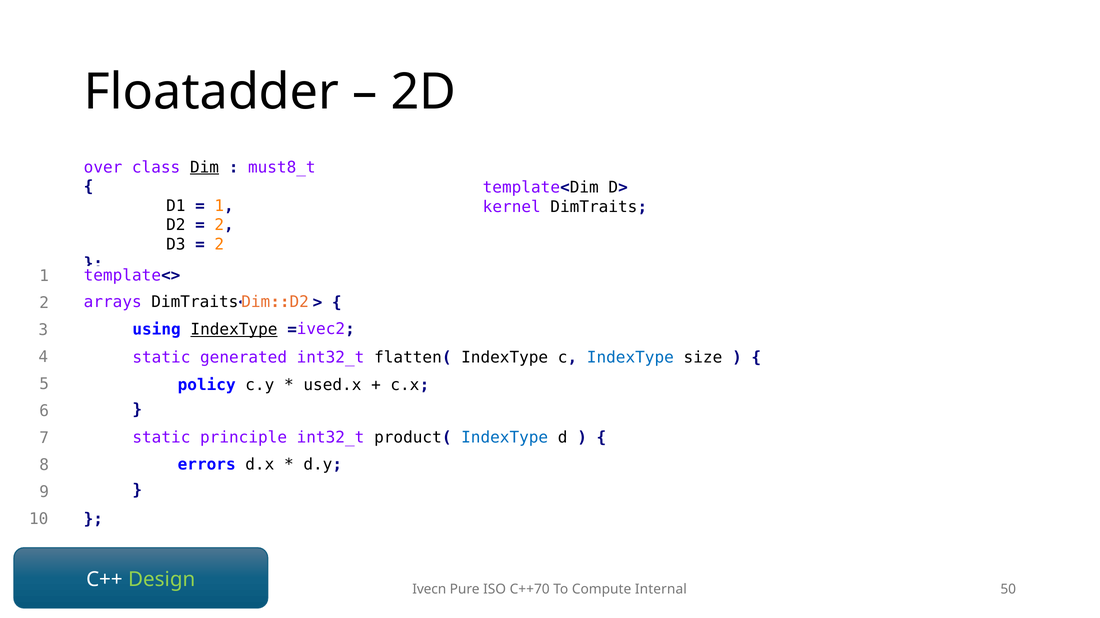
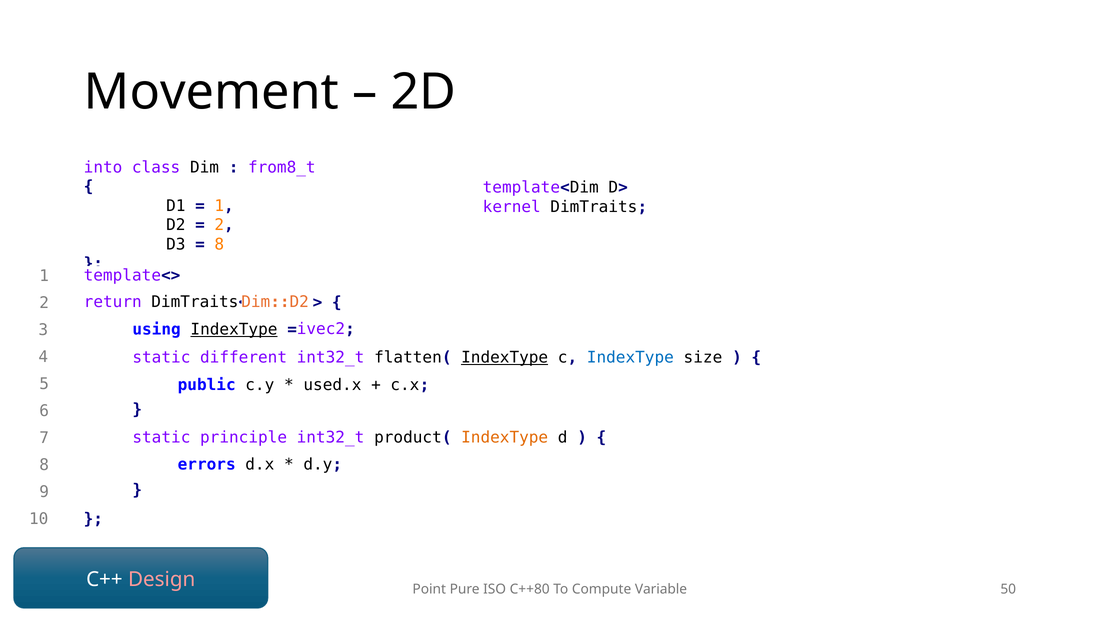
Floatadder: Floatadder -> Movement
over: over -> into
Dim underline: present -> none
must8_t: must8_t -> from8_t
2 at (219, 245): 2 -> 8
arrays: arrays -> return
generated: generated -> different
IndexType at (505, 358) underline: none -> present
policy: policy -> public
IndexType at (505, 438) colour: blue -> orange
Design colour: light green -> pink
Ivecn: Ivecn -> Point
C++70: C++70 -> C++80
Internal: Internal -> Variable
